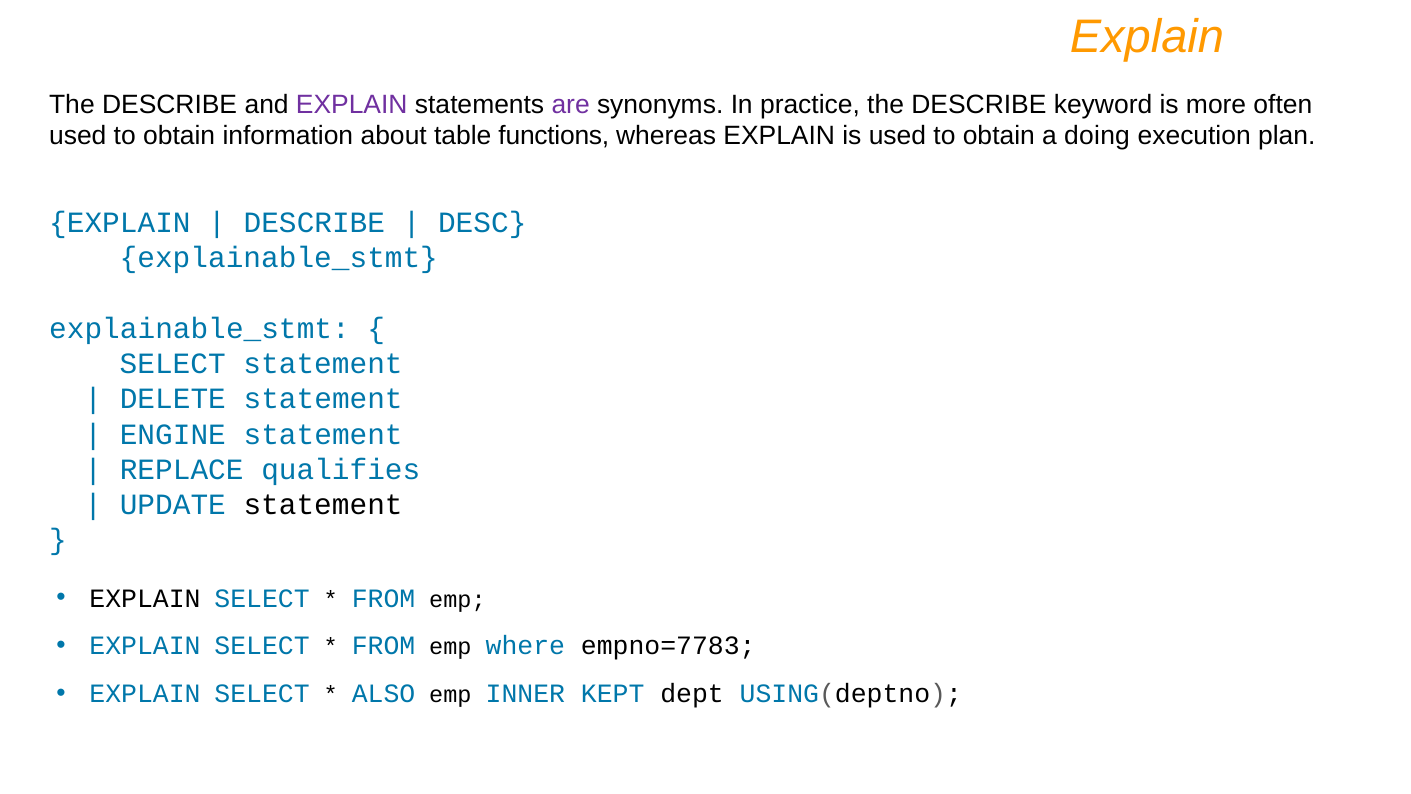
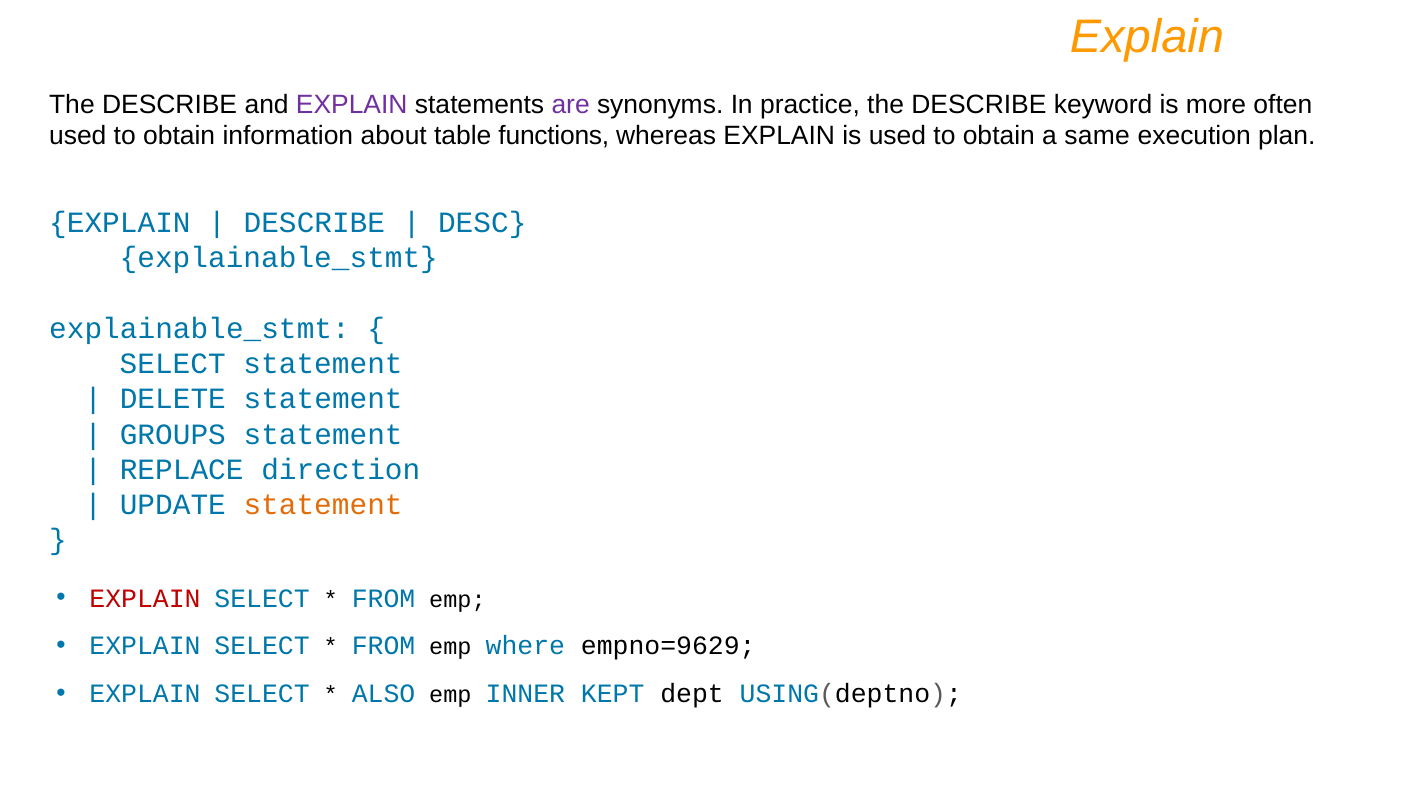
doing: doing -> same
ENGINE: ENGINE -> GROUPS
qualifies: qualifies -> direction
statement at (323, 505) colour: black -> orange
EXPLAIN at (145, 598) colour: black -> red
empno=7783: empno=7783 -> empno=9629
